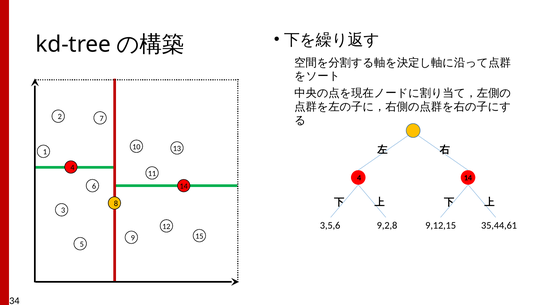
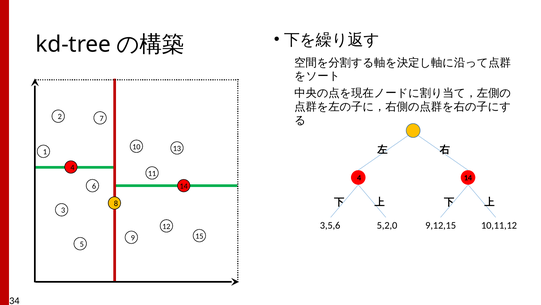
9,2,8: 9,2,8 -> 5,2,0
35,44,61: 35,44,61 -> 10,11,12
